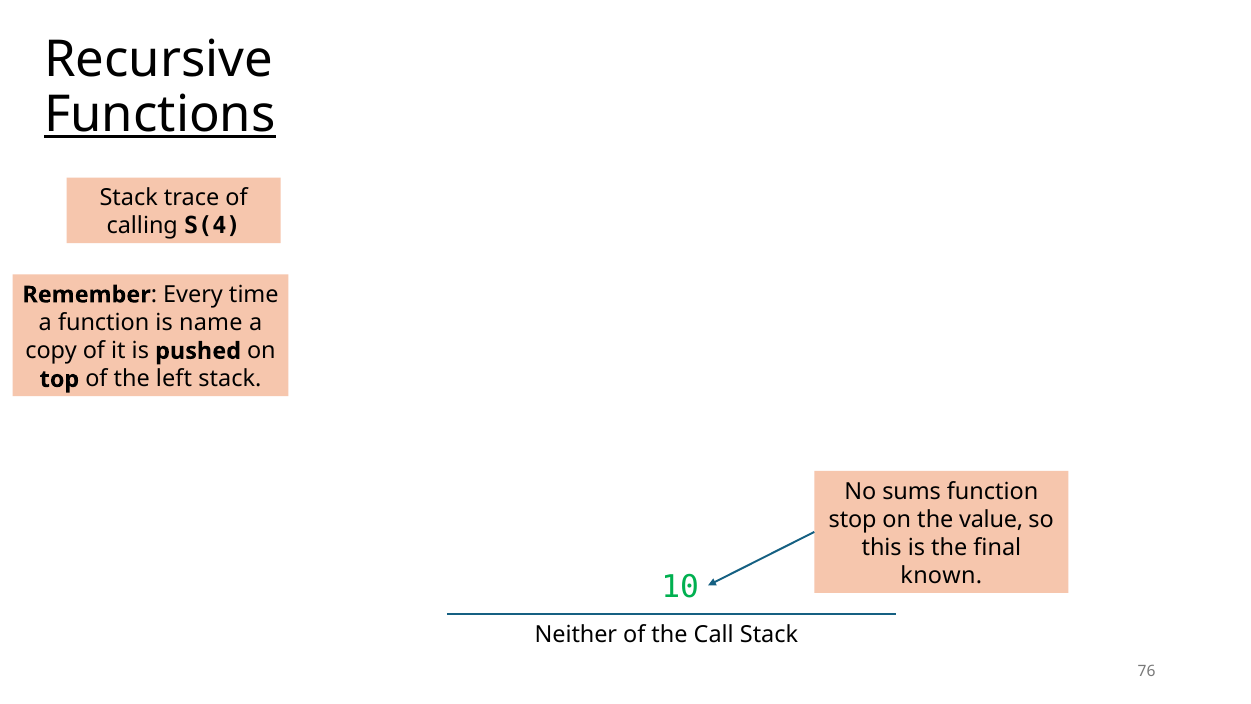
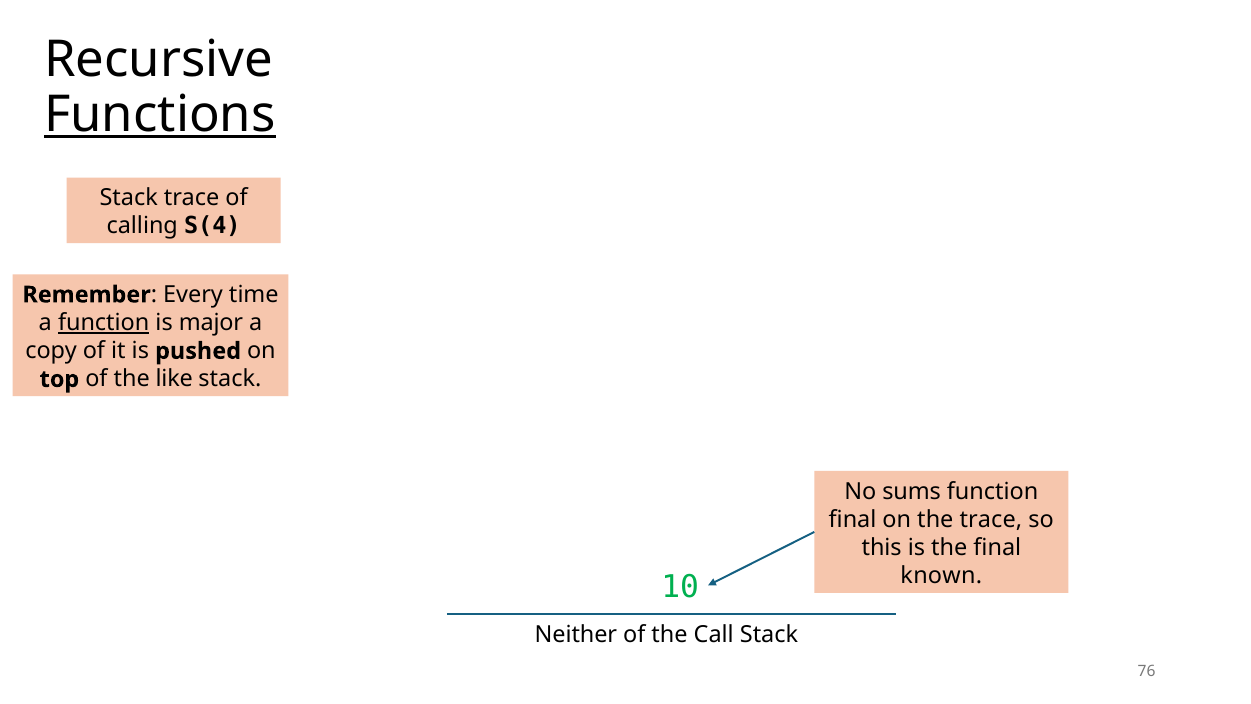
function at (104, 323) underline: none -> present
name: name -> major
left: left -> like
stop at (853, 519): stop -> final
the value: value -> trace
